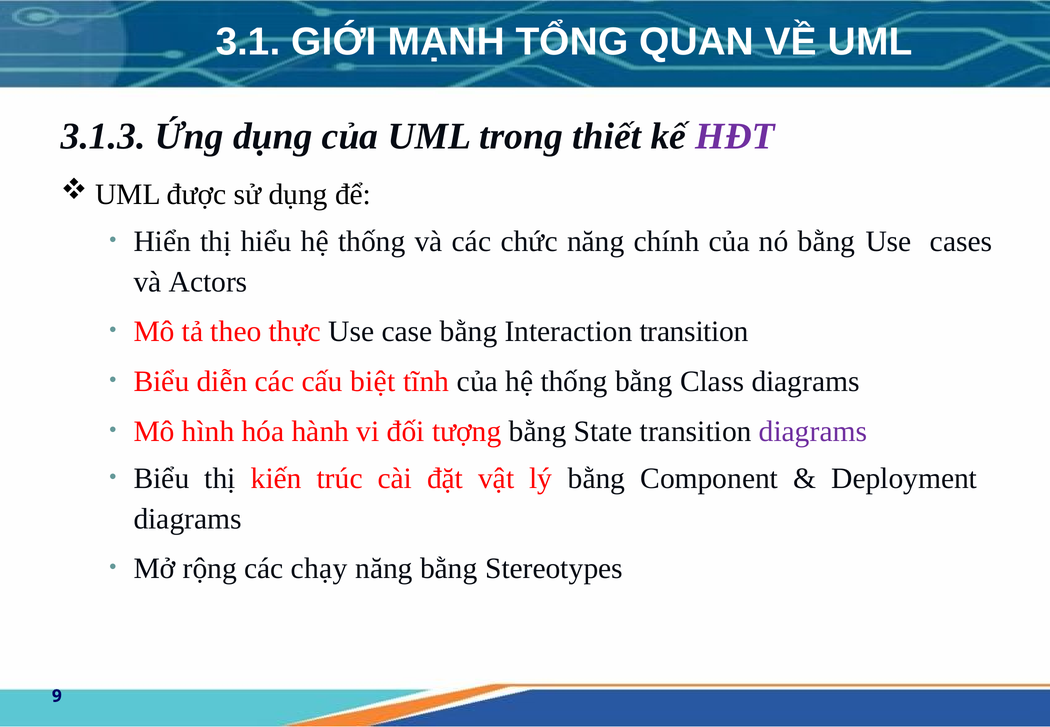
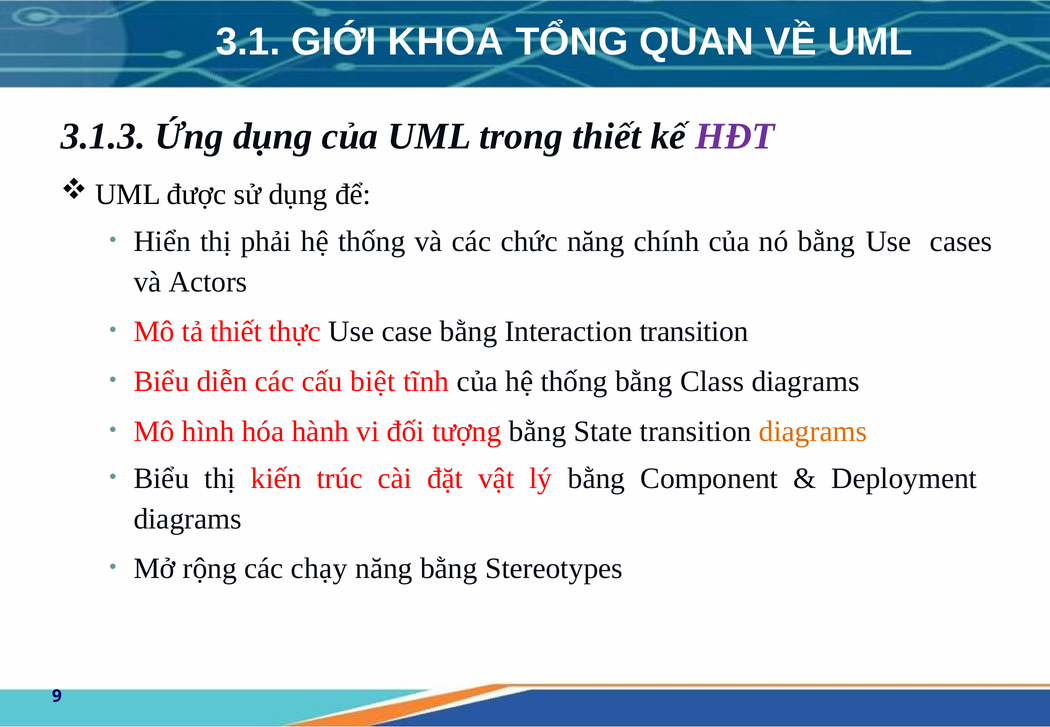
MẠNH: MẠNH -> KHOA
hiểu: hiểu -> phải
tả theo: theo -> thiết
diagrams at (813, 431) colour: purple -> orange
